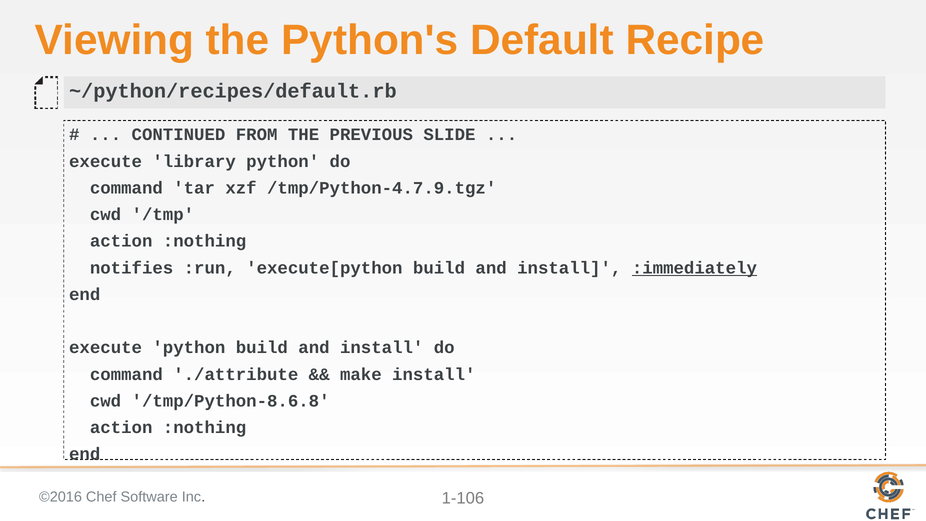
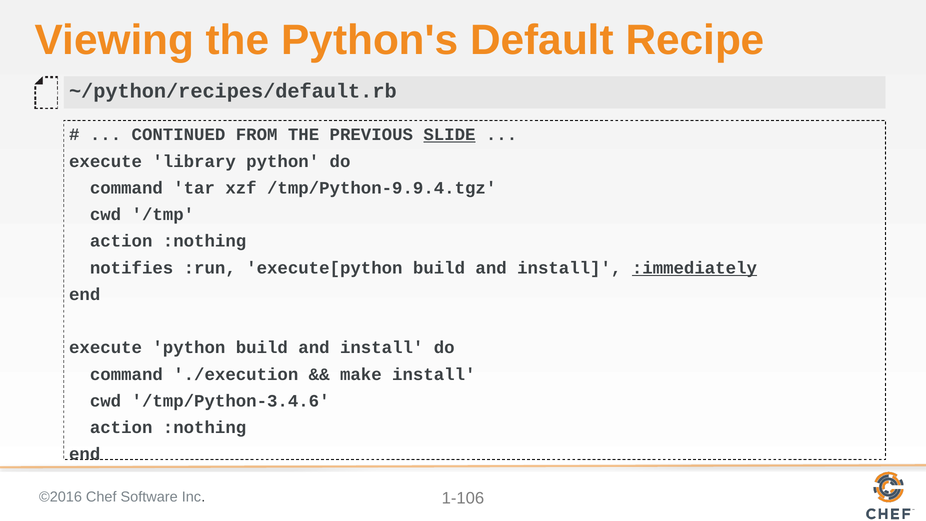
SLIDE underline: none -> present
/tmp/Python-4.7.9.tgz: /tmp/Python-4.7.9.tgz -> /tmp/Python-9.9.4.tgz
./attribute: ./attribute -> ./execution
/tmp/Python-8.6.8: /tmp/Python-8.6.8 -> /tmp/Python-3.4.6
